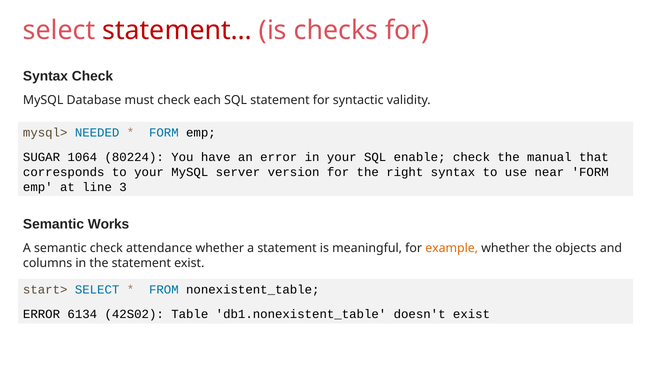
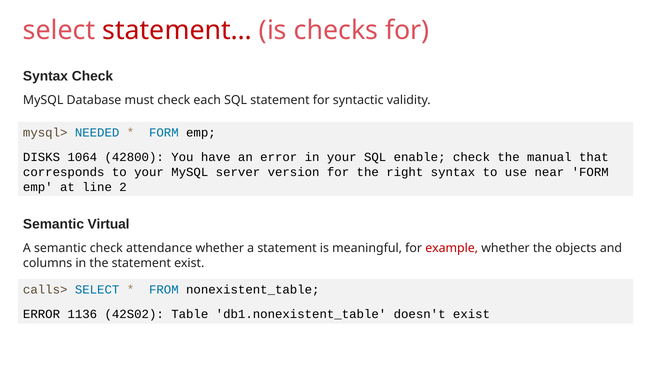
SUGAR: SUGAR -> DISKS
80224: 80224 -> 42800
3: 3 -> 2
Works: Works -> Virtual
example colour: orange -> red
start>: start> -> calls>
6134: 6134 -> 1136
